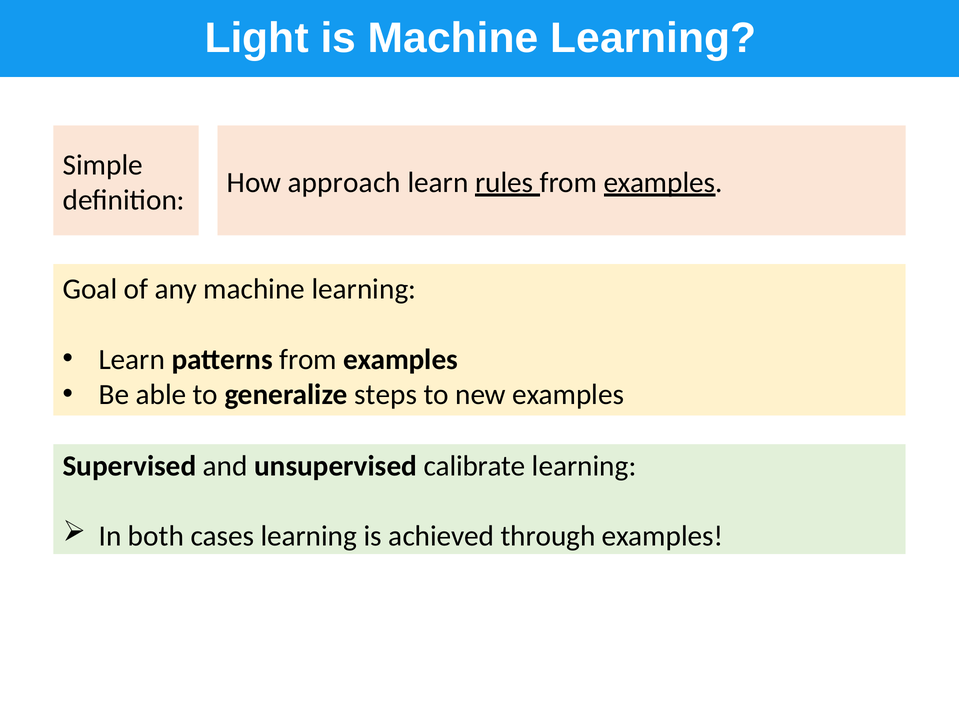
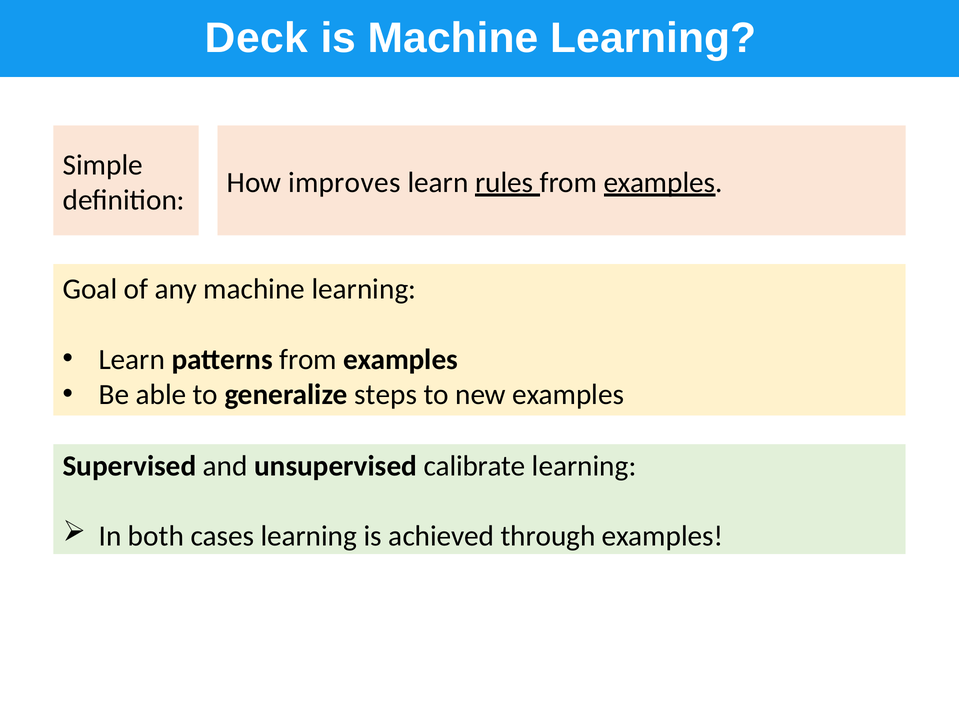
Light: Light -> Deck
approach: approach -> improves
